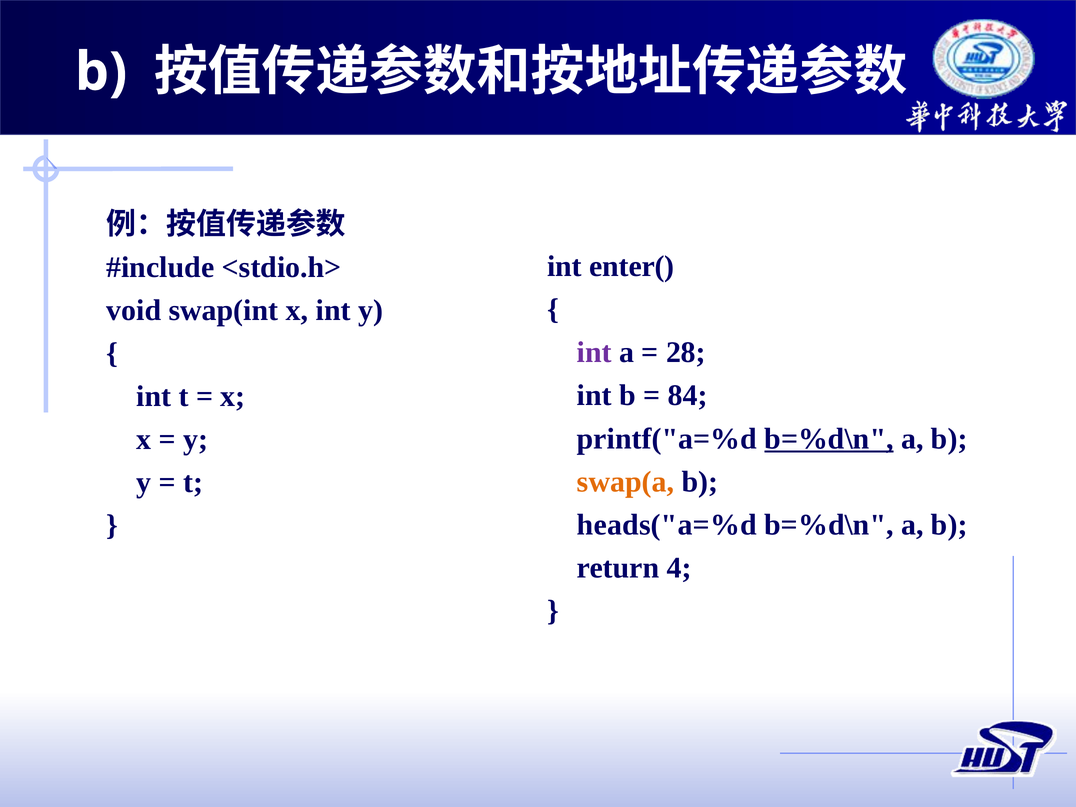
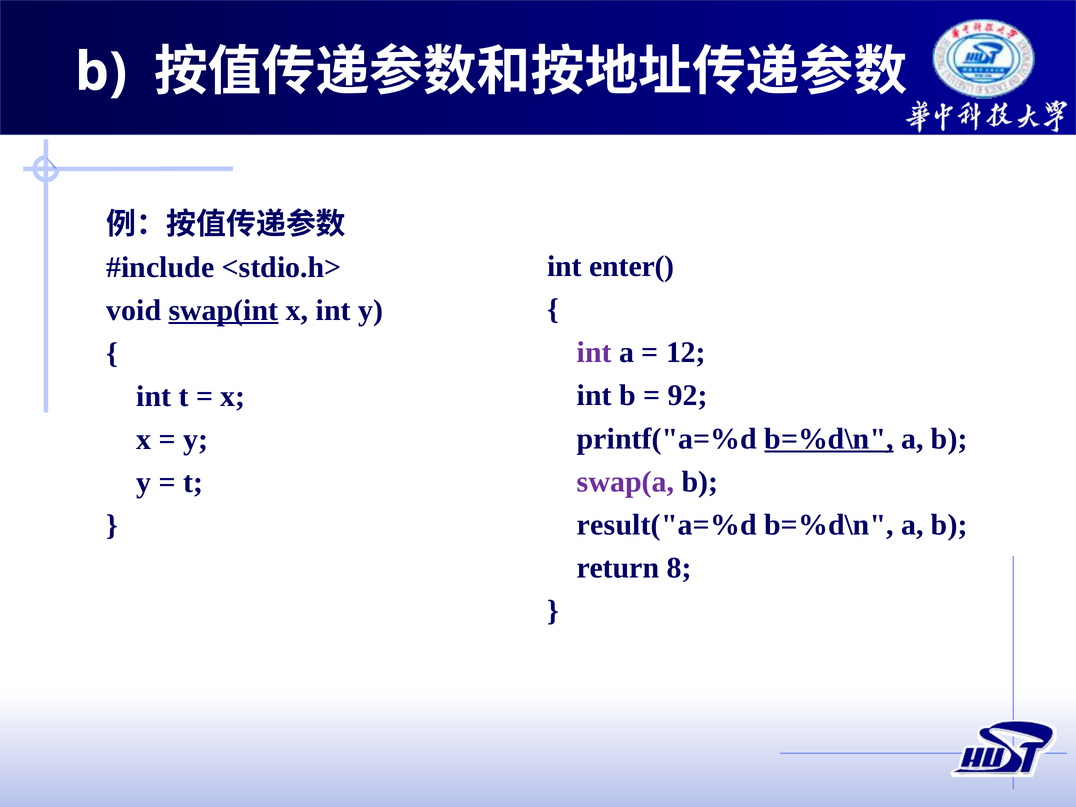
swap(int underline: none -> present
28: 28 -> 12
84: 84 -> 92
swap(a colour: orange -> purple
heads("a=%d: heads("a=%d -> result("a=%d
4: 4 -> 8
